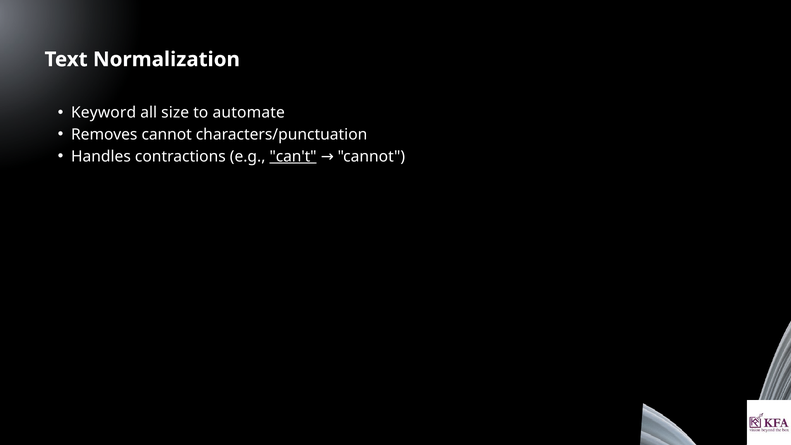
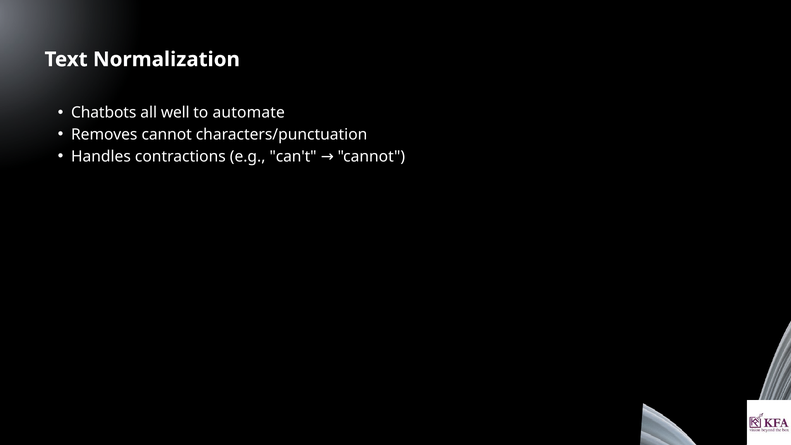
Keyword: Keyword -> Chatbots
size: size -> well
can't underline: present -> none
